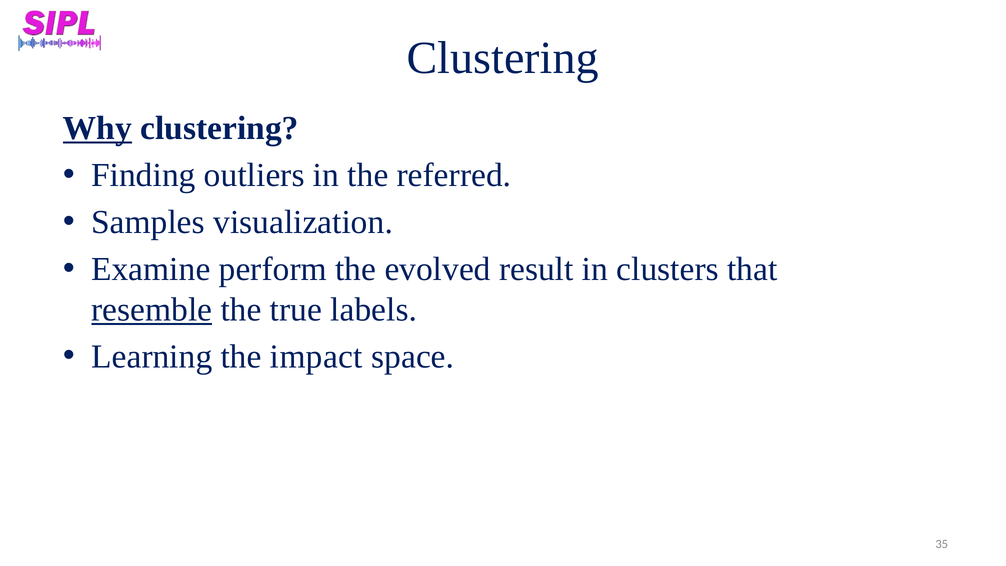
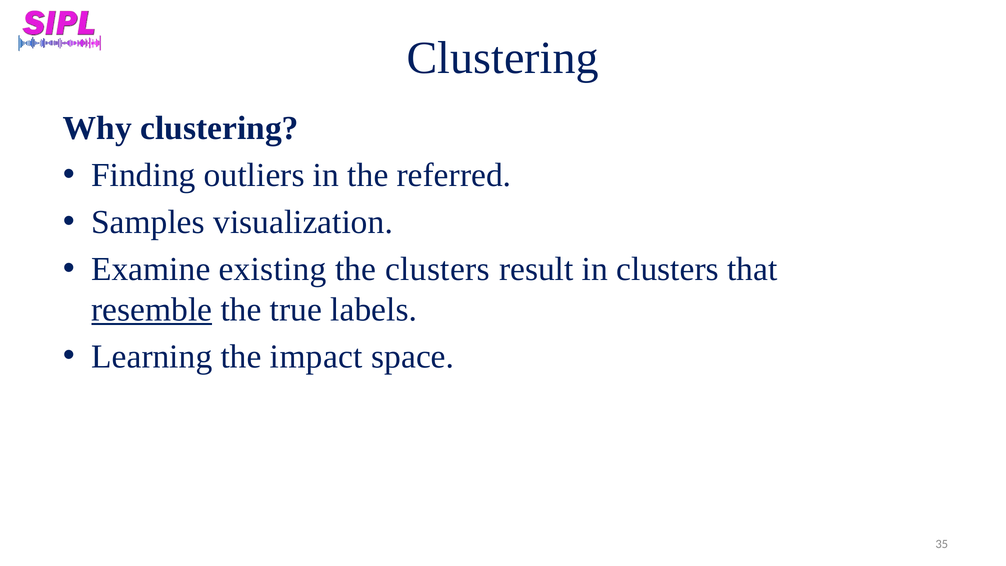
Why underline: present -> none
perform: perform -> existing
the evolved: evolved -> clusters
